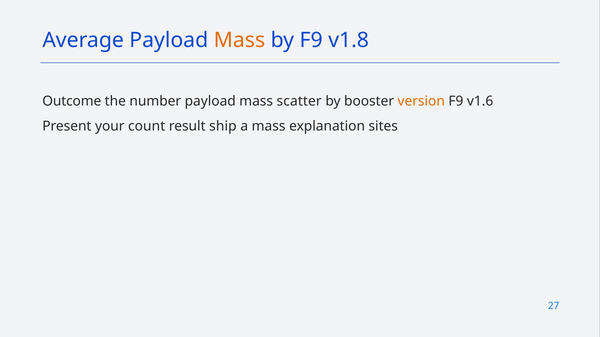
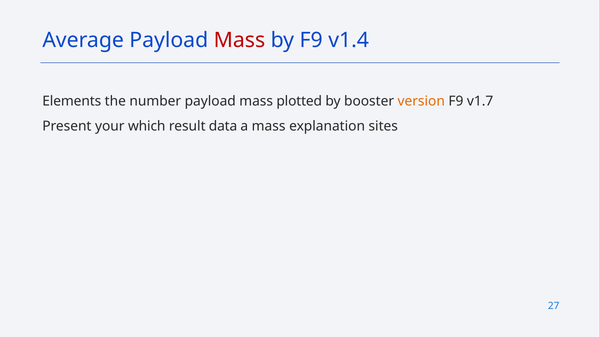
Mass at (239, 40) colour: orange -> red
v1.8: v1.8 -> v1.4
Outcome: Outcome -> Elements
scatter: scatter -> plotted
v1.6: v1.6 -> v1.7
count: count -> which
ship: ship -> data
